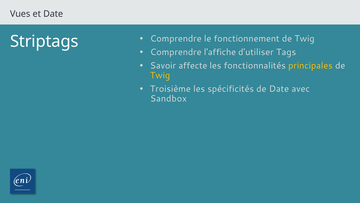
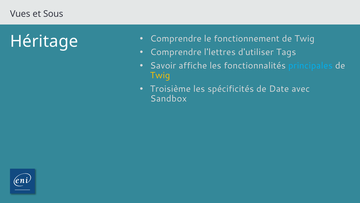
et Date: Date -> Sous
Striptags: Striptags -> Héritage
l'affiche: l'affiche -> l'lettres
affecte: affecte -> affiche
principales colour: yellow -> light blue
